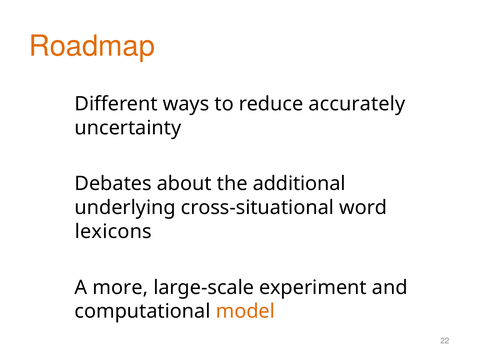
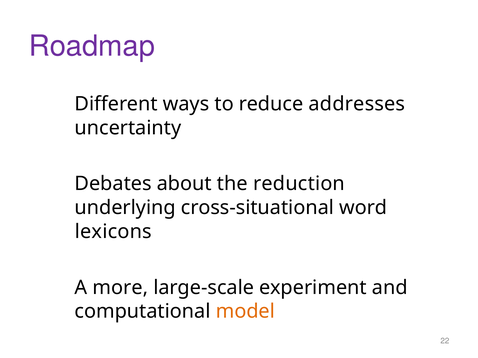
Roadmap colour: orange -> purple
accurately: accurately -> addresses
additional: additional -> reduction
